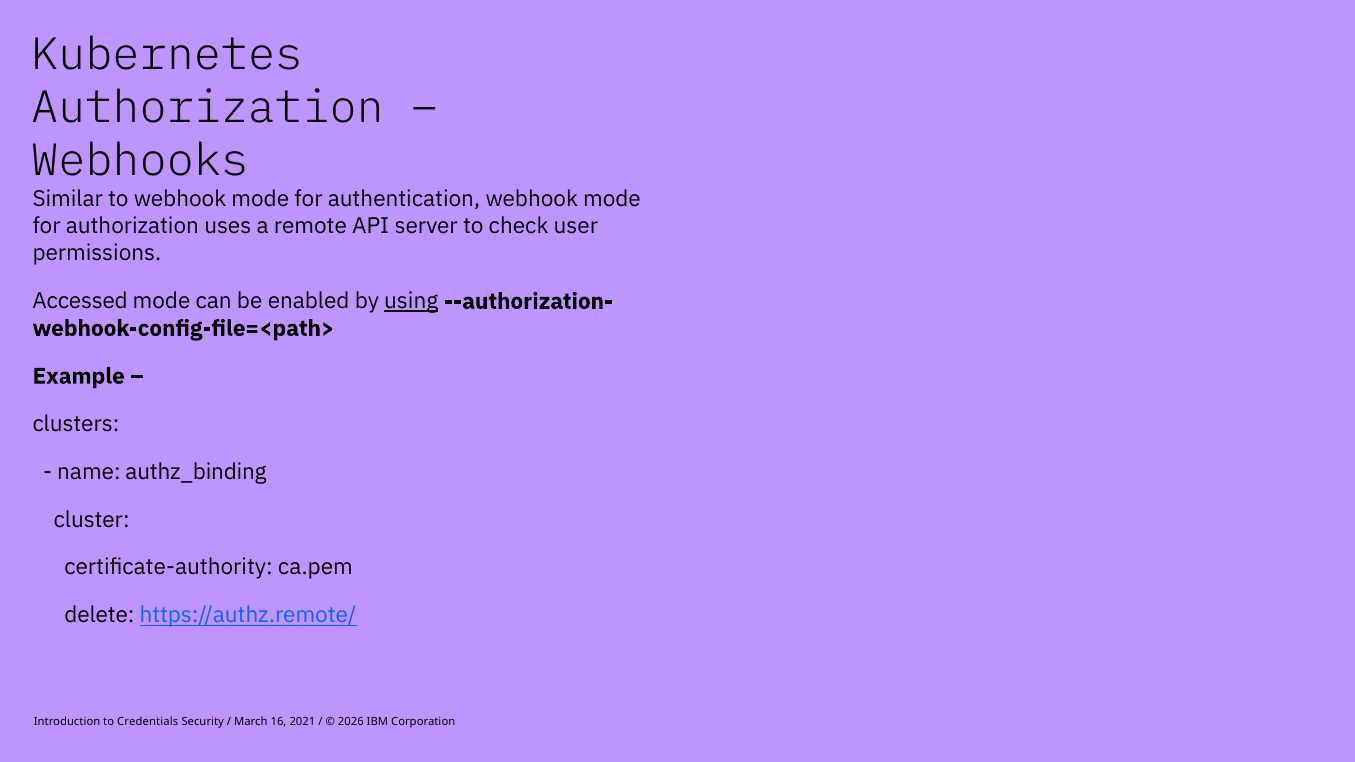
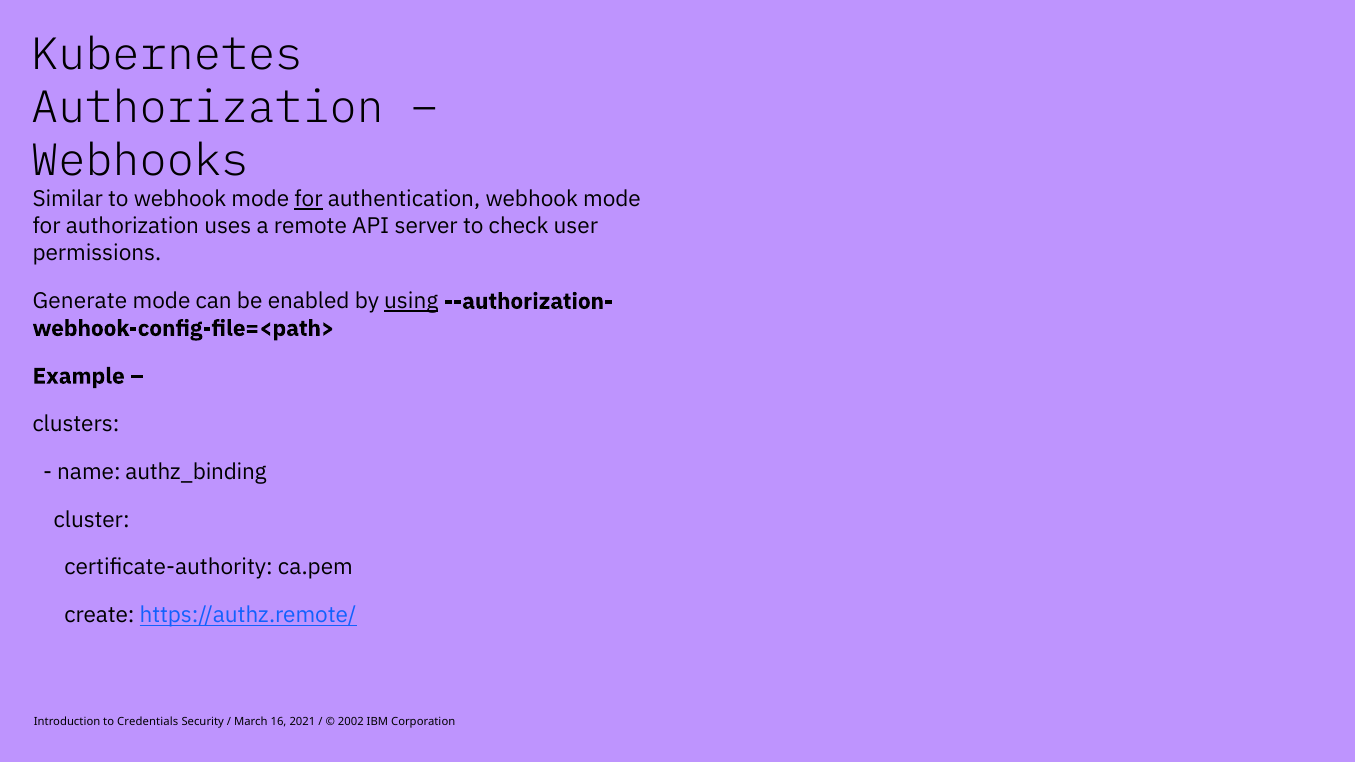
for at (309, 199) underline: none -> present
Accessed: Accessed -> Generate
delete: delete -> create
2026: 2026 -> 2002
